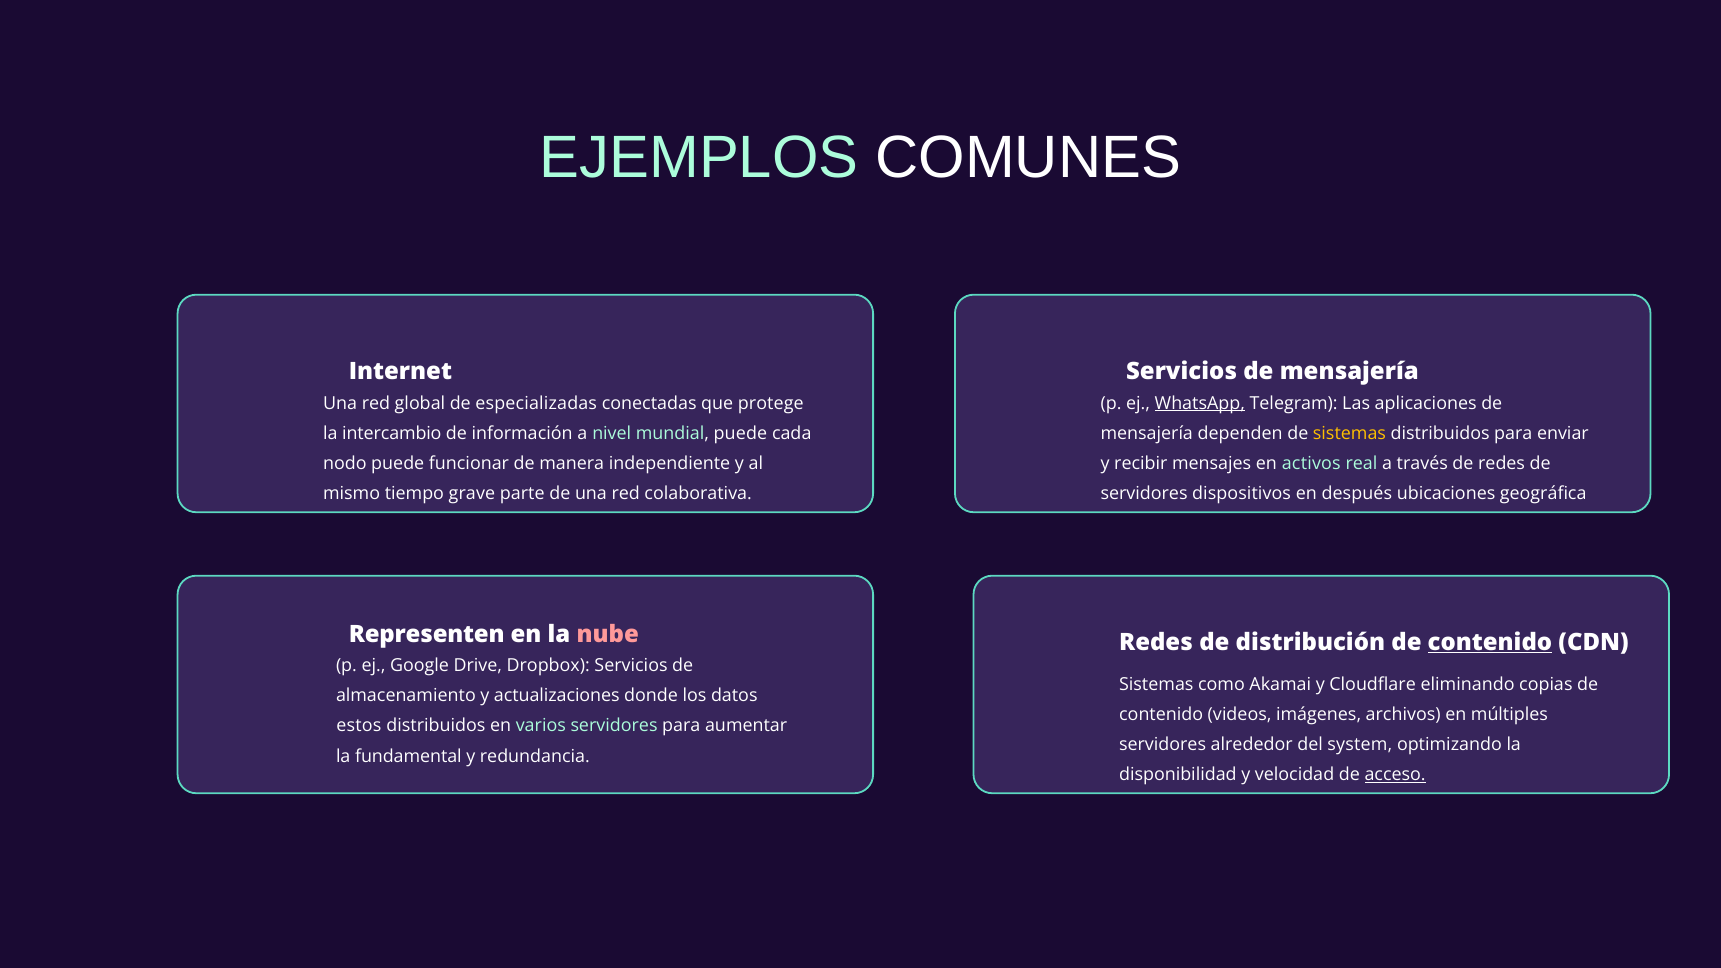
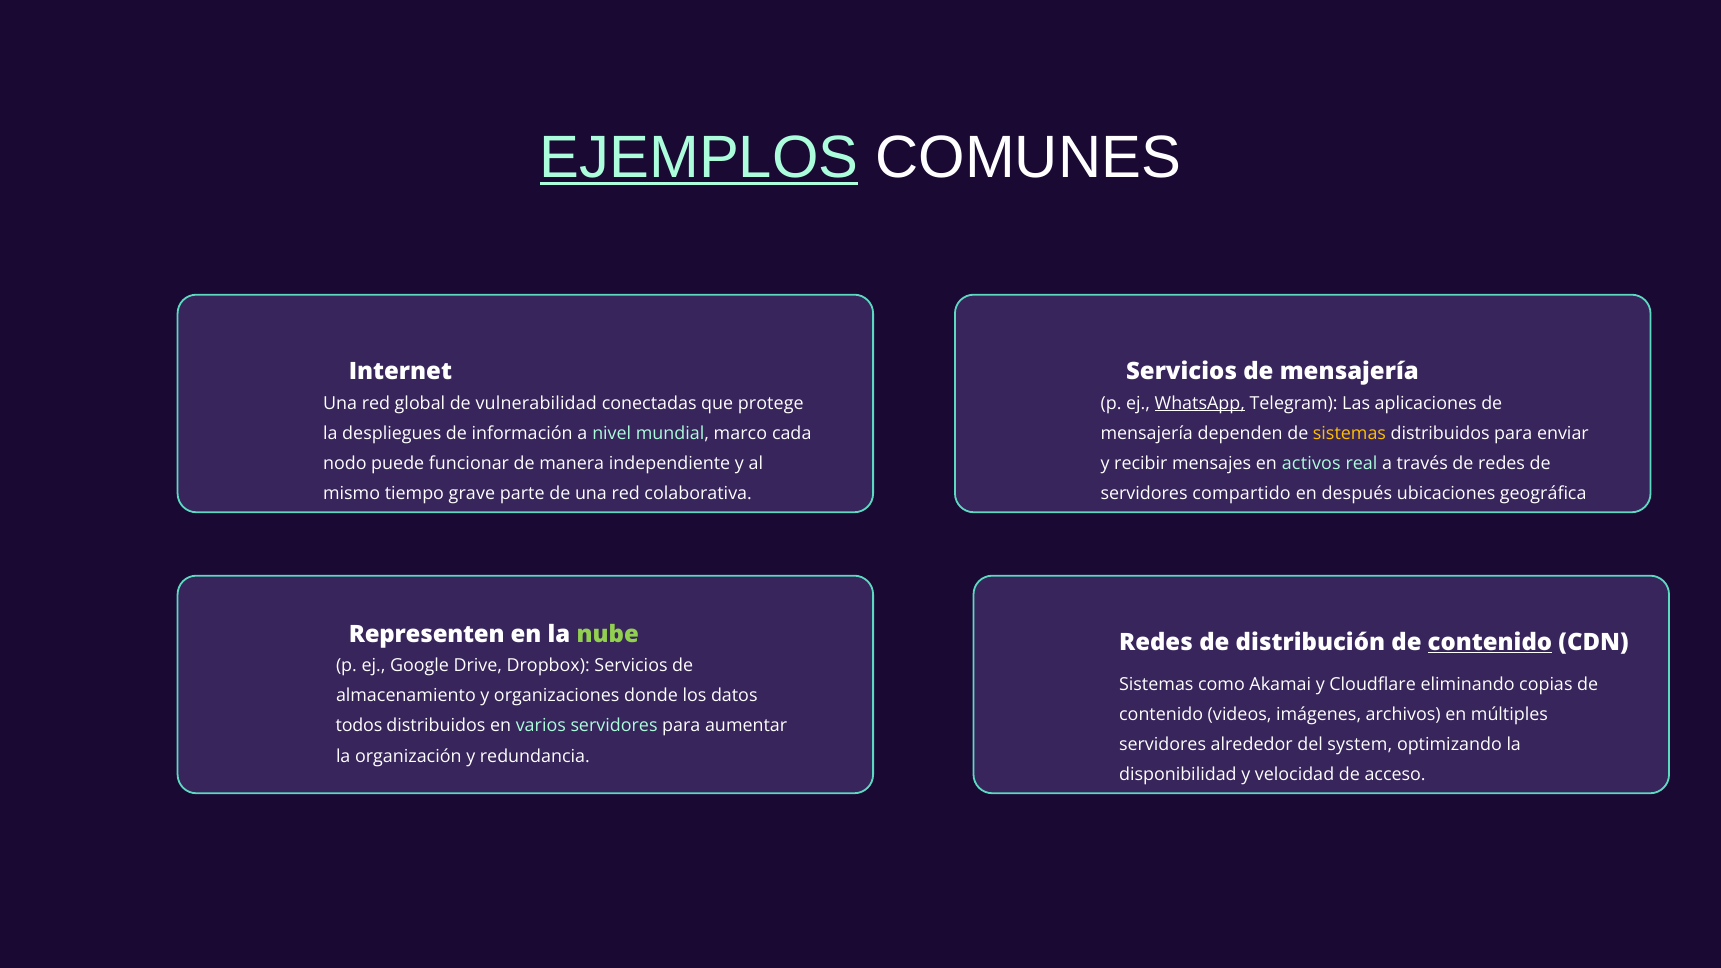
EJEMPLOS underline: none -> present
especializadas: especializadas -> vulnerabilidad
intercambio: intercambio -> despliegues
mundial puede: puede -> marco
dispositivos: dispositivos -> compartido
nube colour: pink -> light green
actualizaciones: actualizaciones -> organizaciones
estos: estos -> todos
fundamental: fundamental -> organización
acceso underline: present -> none
